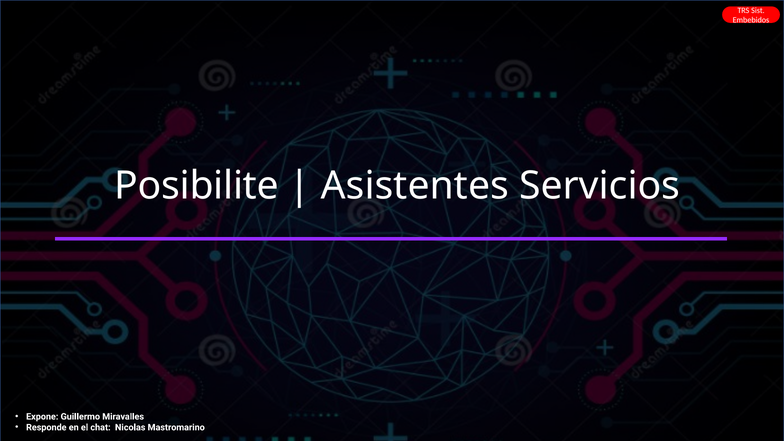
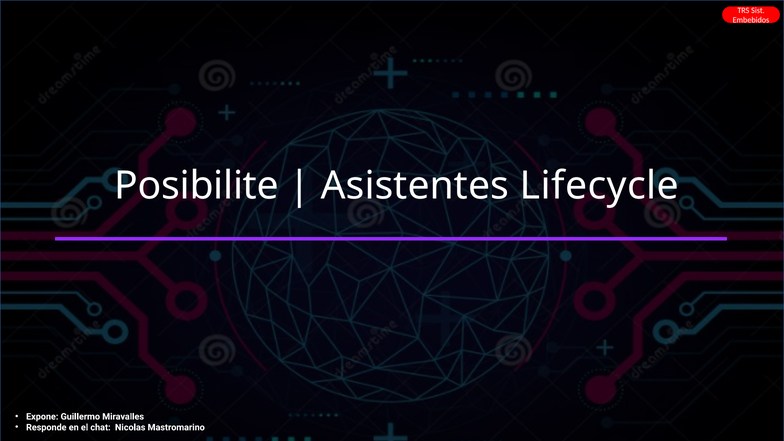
Servicios: Servicios -> Lifecycle
